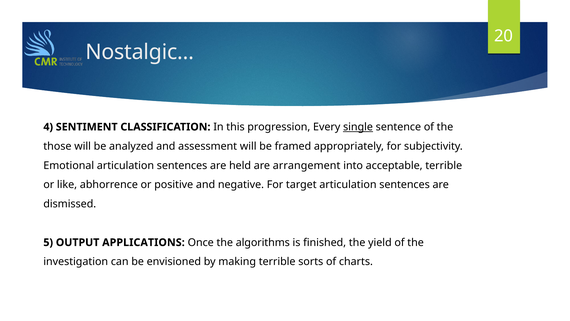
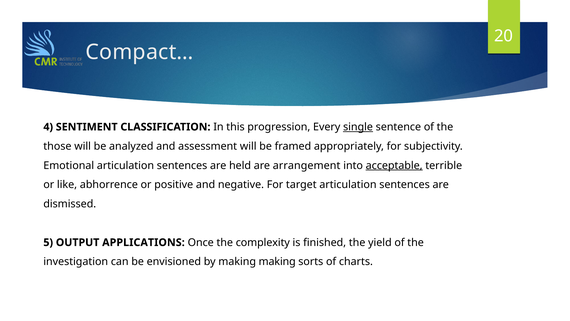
Nostalgic…: Nostalgic… -> Compact…
acceptable underline: none -> present
algorithms: algorithms -> complexity
making terrible: terrible -> making
